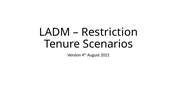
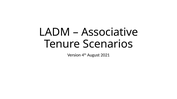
Restriction: Restriction -> Associative
